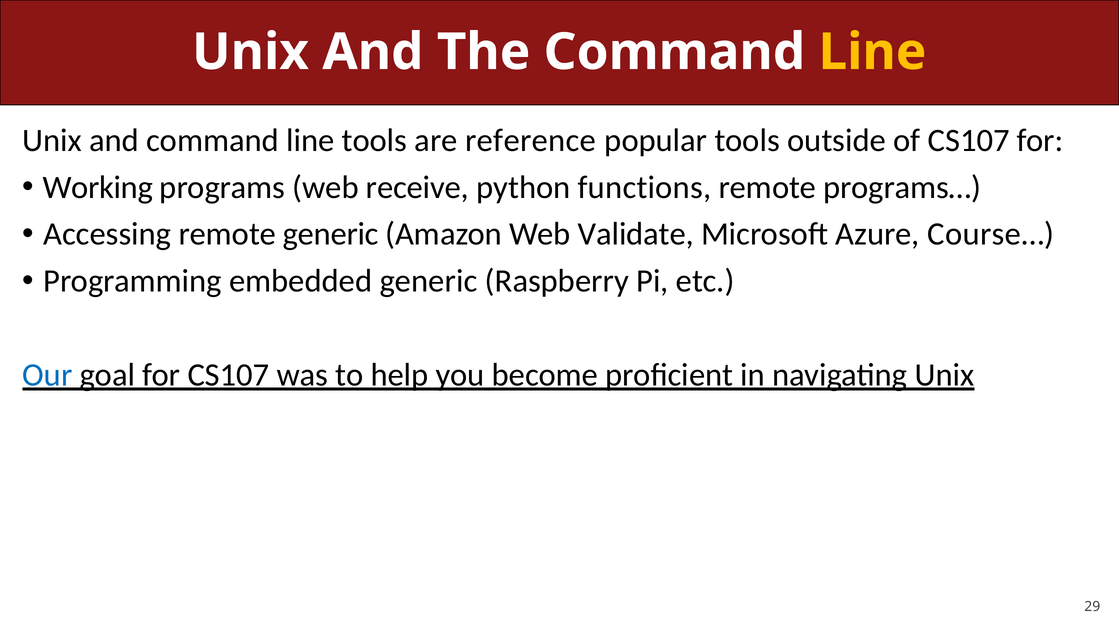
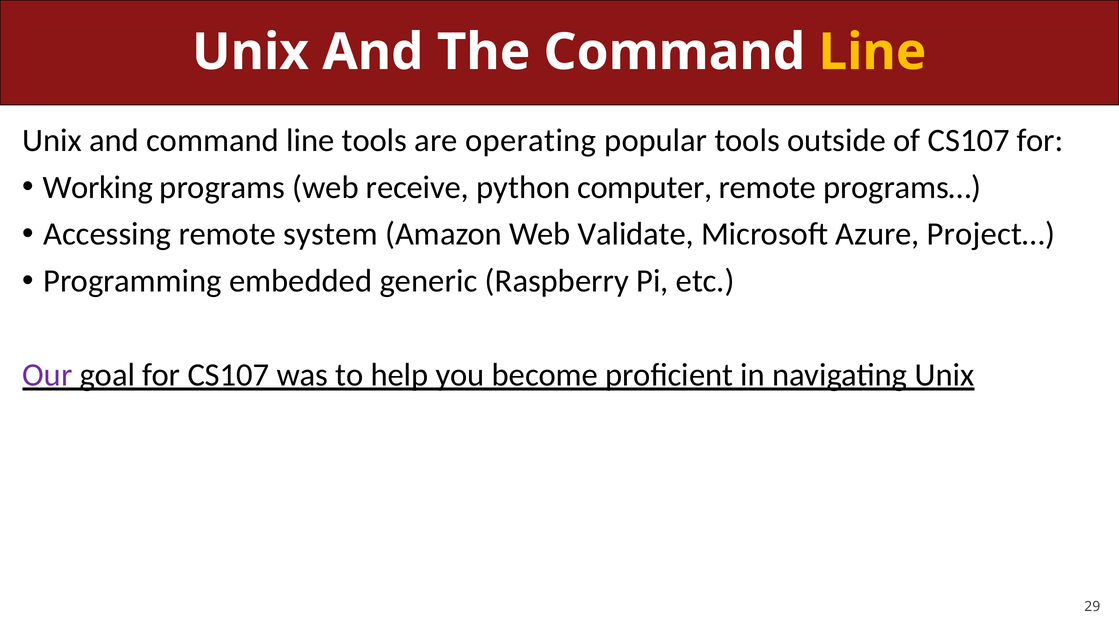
reference: reference -> operating
functions: functions -> computer
remote generic: generic -> system
Course…: Course… -> Project…
Our colour: blue -> purple
